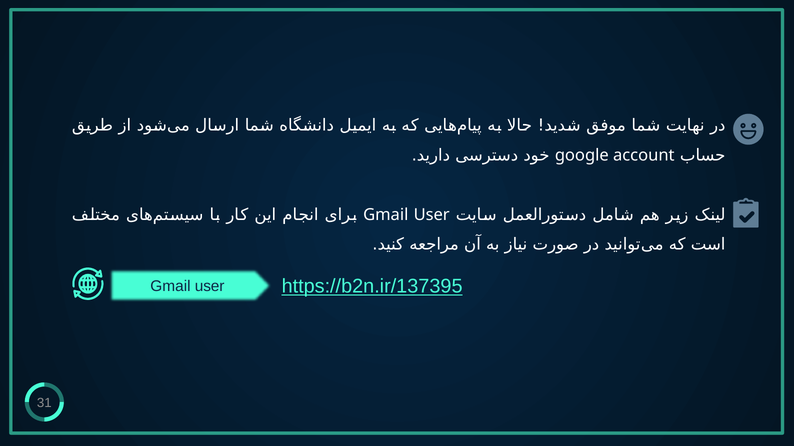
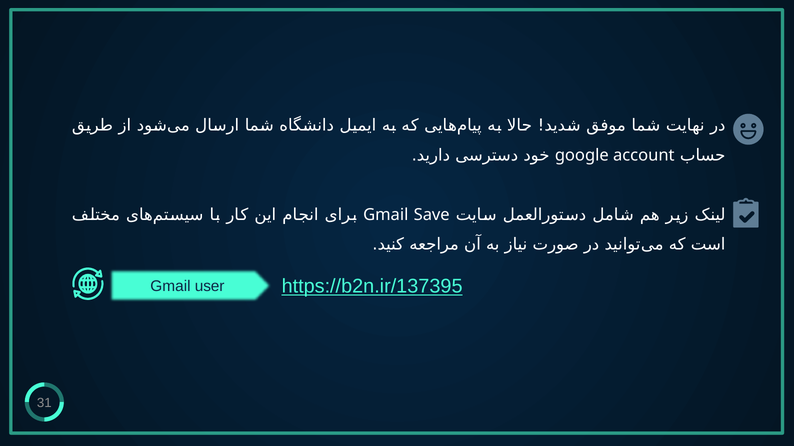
User at (432, 215): User -> Save
